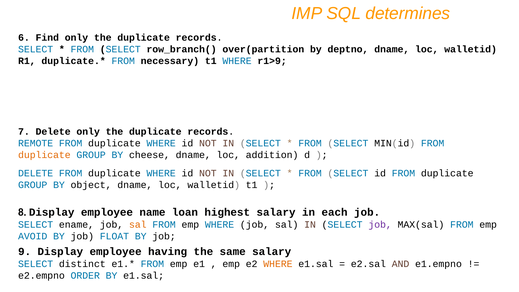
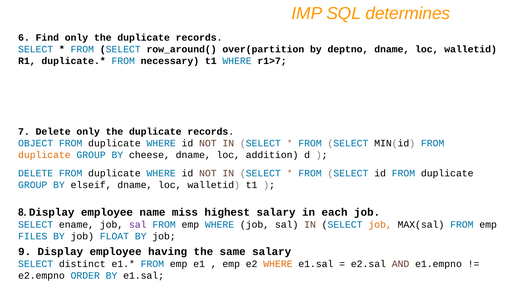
row_branch(: row_branch( -> row_around(
r1>9: r1>9 -> r1>7
REMOTE: REMOTE -> OBJECT
object: object -> elseif
loan: loan -> miss
sal at (138, 225) colour: orange -> purple
job at (380, 225) colour: purple -> orange
AVOID: AVOID -> FILES
